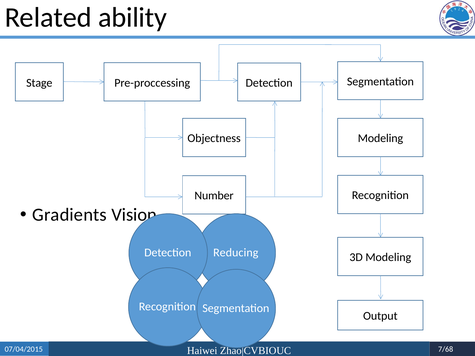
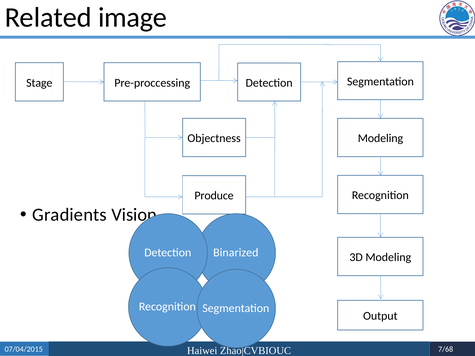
ability: ability -> image
Number: Number -> Produce
Reducing: Reducing -> Binarized
